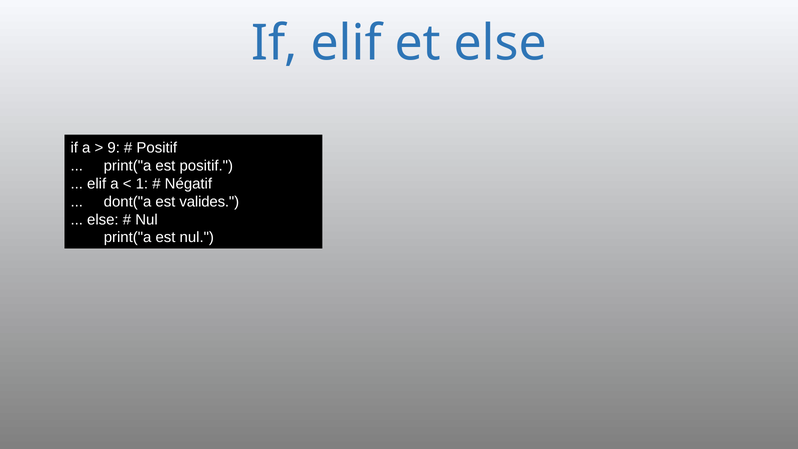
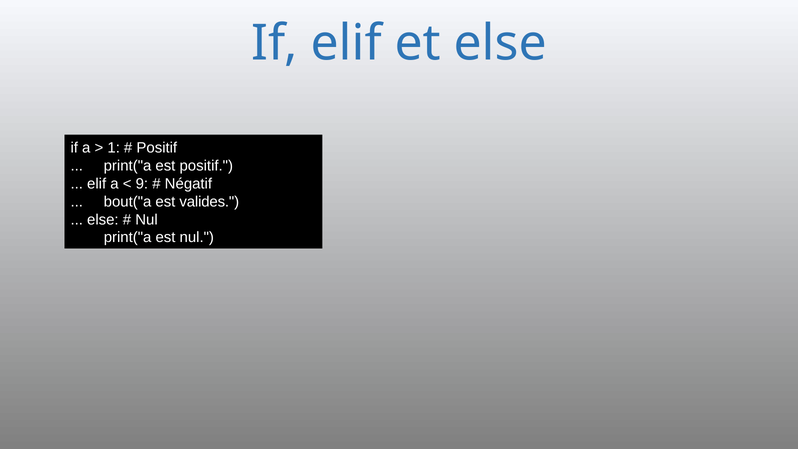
9: 9 -> 1
1: 1 -> 9
dont("a: dont("a -> bout("a
